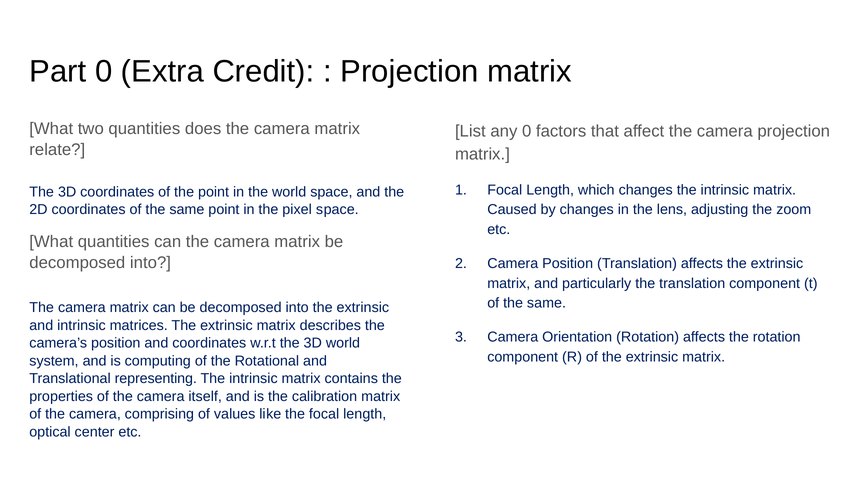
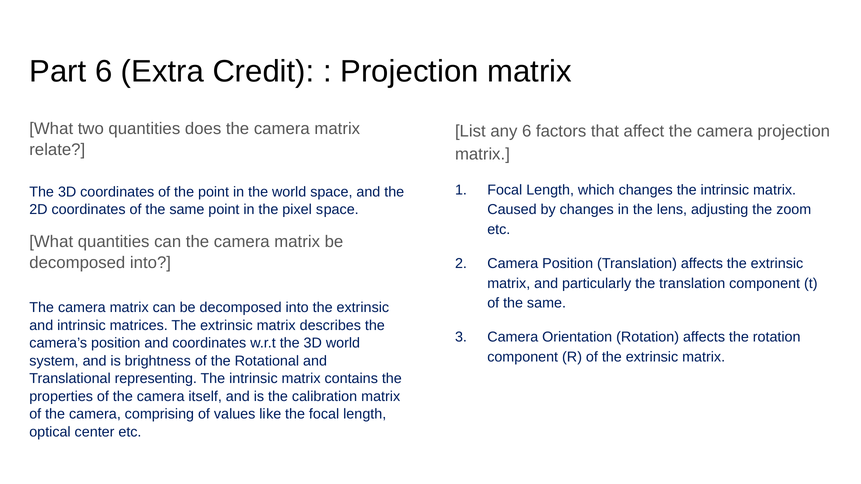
Part 0: 0 -> 6
any 0: 0 -> 6
computing: computing -> brightness
